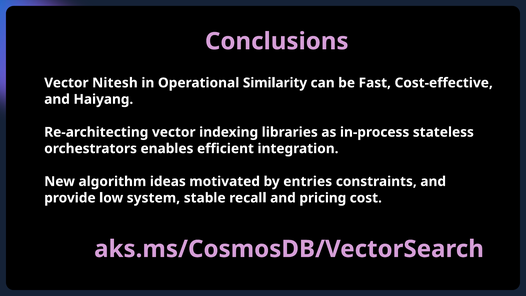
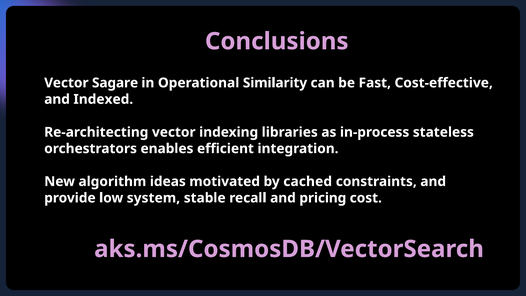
Nitesh: Nitesh -> Sagare
Haiyang: Haiyang -> Indexed
entries: entries -> cached
